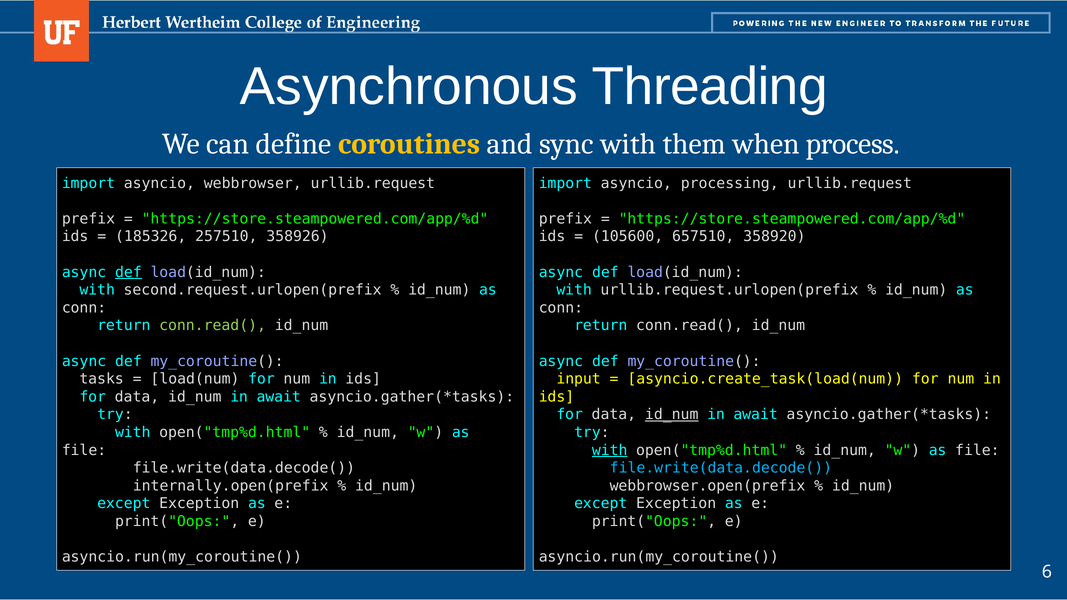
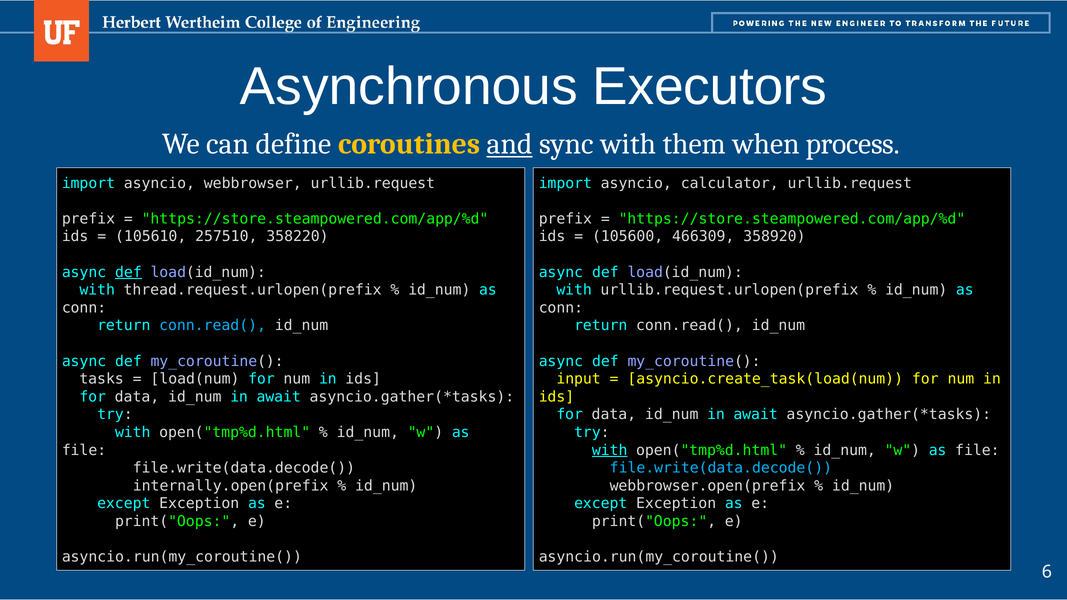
Threading: Threading -> Executors
and underline: none -> present
processing: processing -> calculator
185326: 185326 -> 105610
358926: 358926 -> 358220
657510: 657510 -> 466309
second.request.urlopen(prefix: second.request.urlopen(prefix -> thread.request.urlopen(prefix
conn.read( at (213, 326) colour: light green -> light blue
id_num at (672, 415) underline: present -> none
